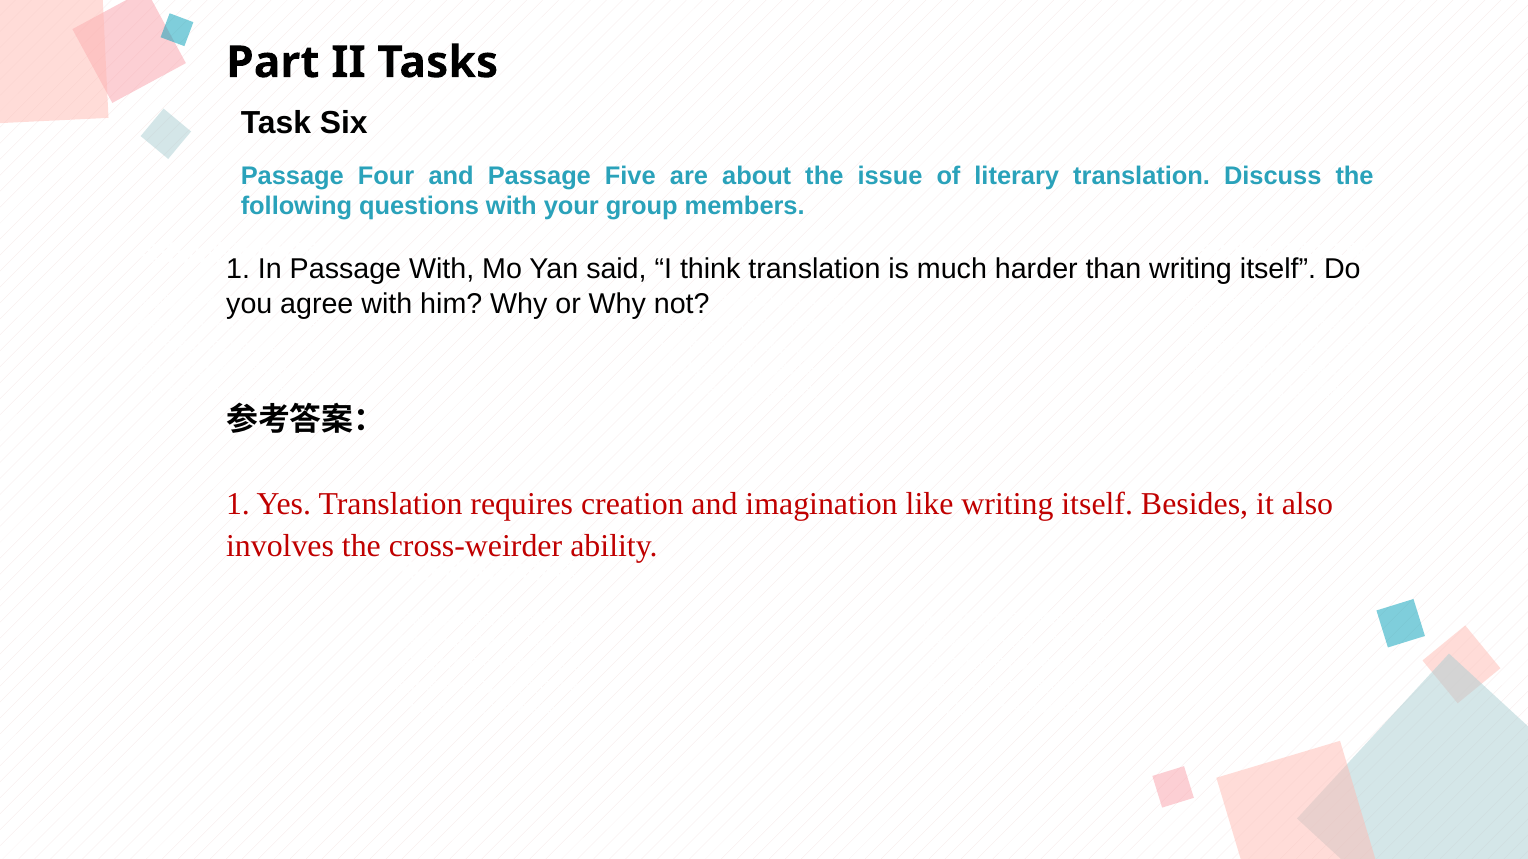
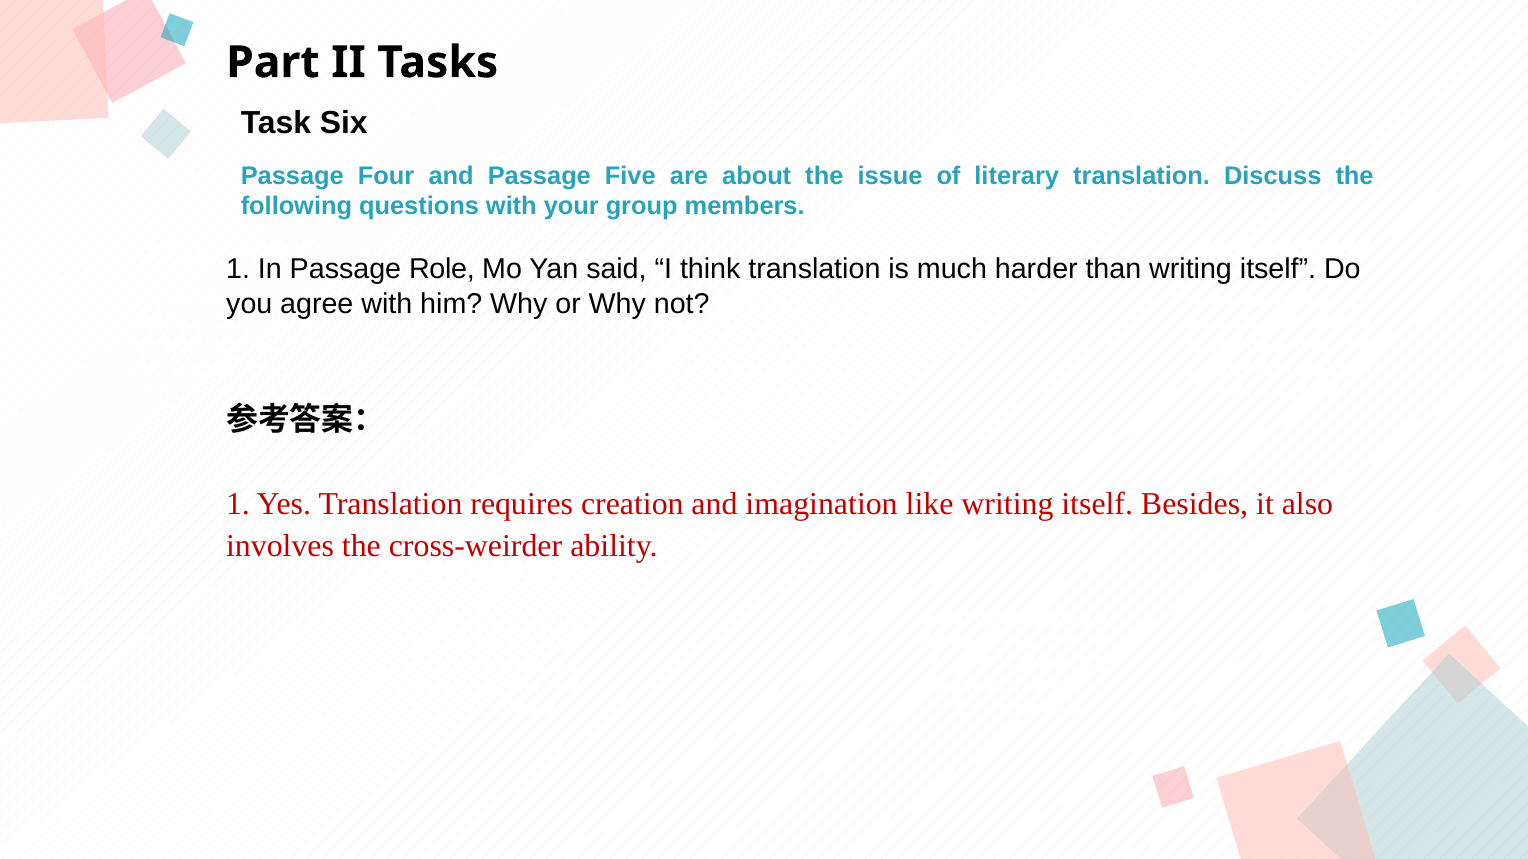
Passage With: With -> Role
